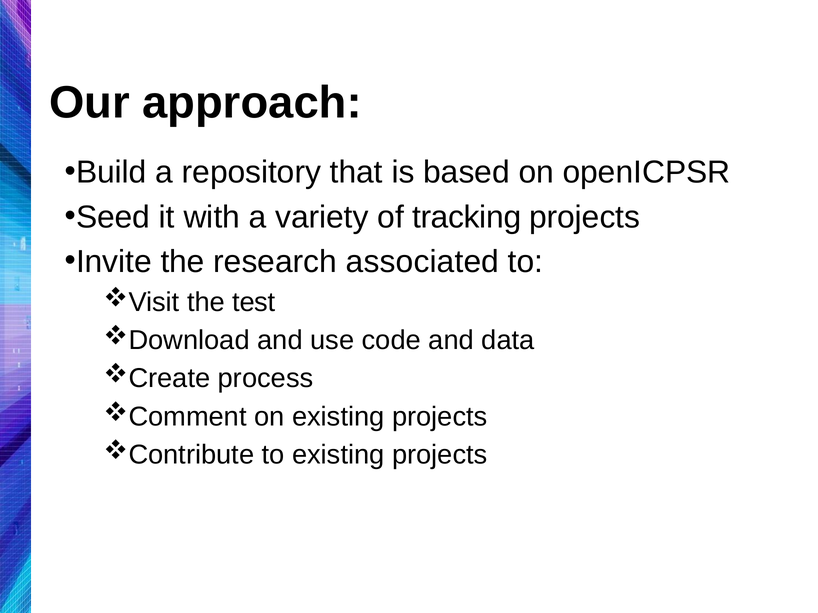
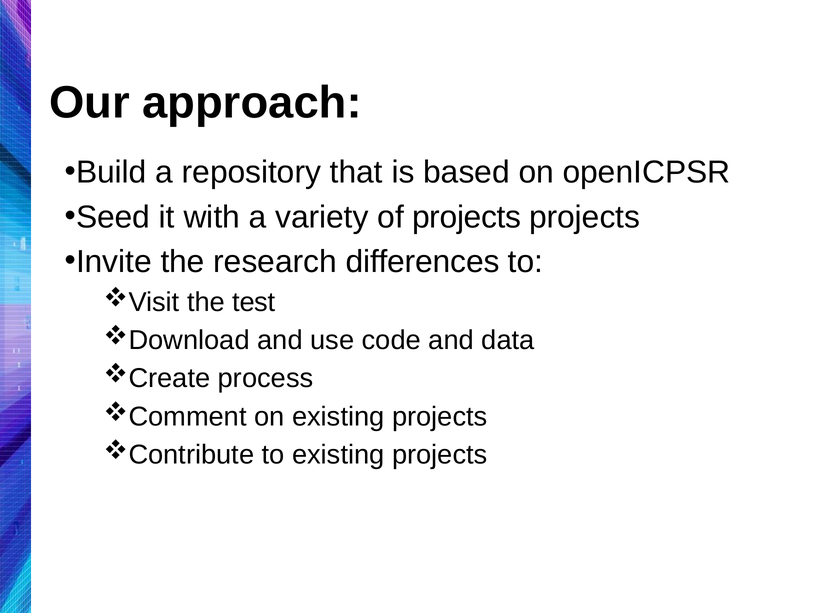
of tracking: tracking -> projects
associated: associated -> differences
